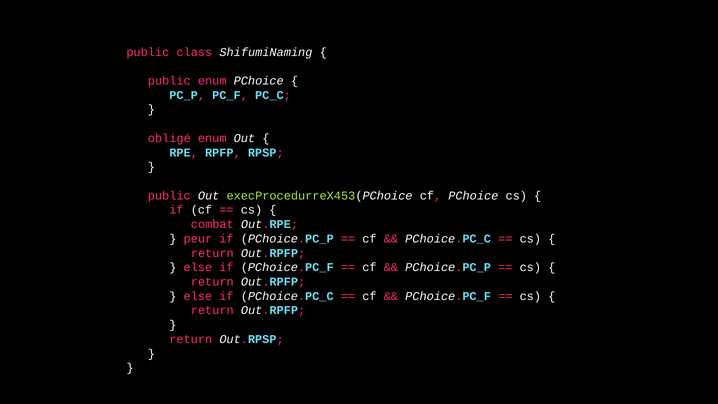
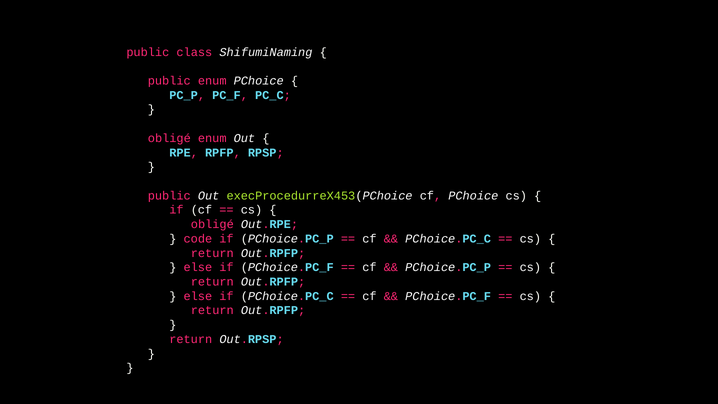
combat at (212, 224): combat -> obligé
peur: peur -> code
